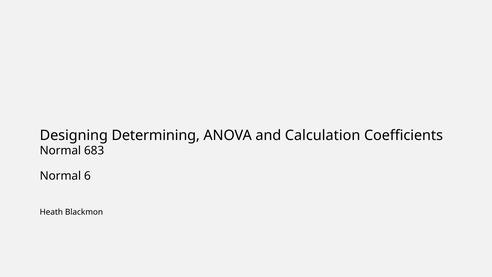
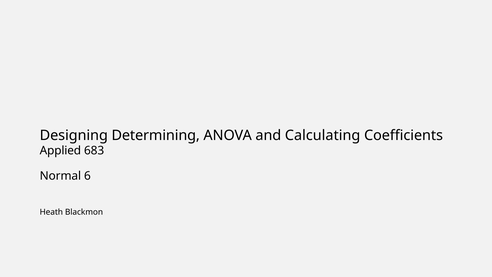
Calculation: Calculation -> Calculating
Normal at (60, 150): Normal -> Applied
